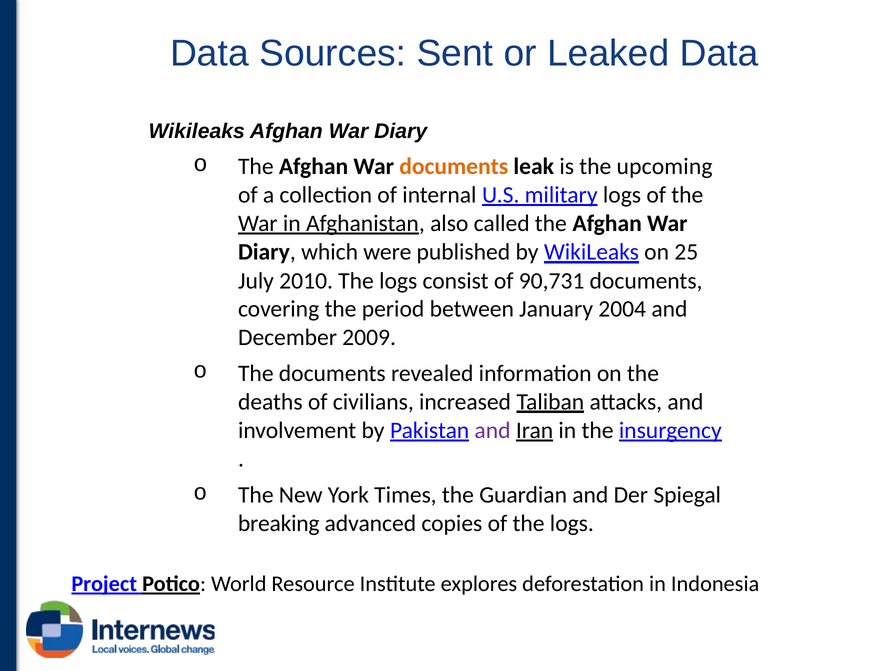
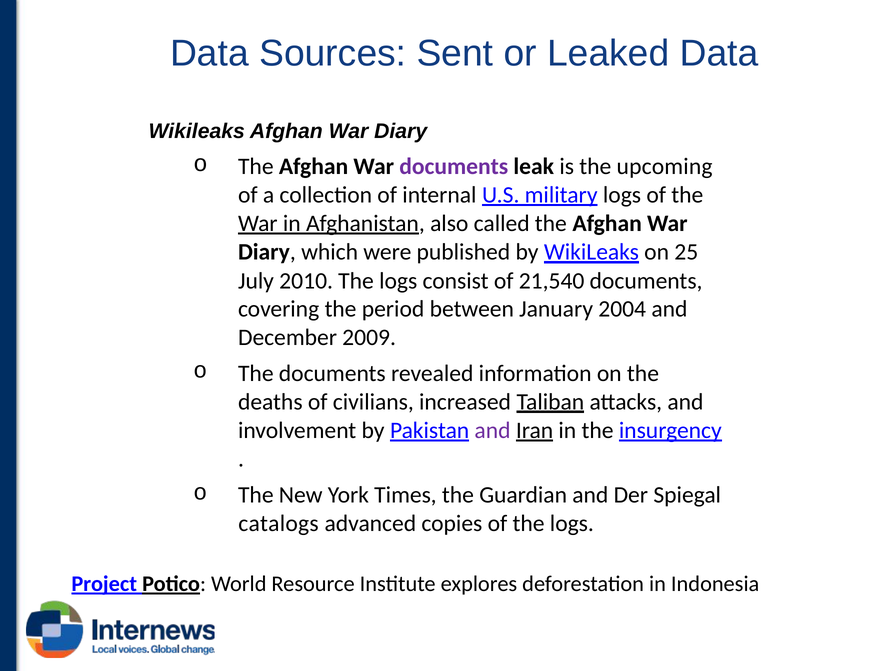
documents at (454, 167) colour: orange -> purple
90,731: 90,731 -> 21,540
breaking: breaking -> catalogs
